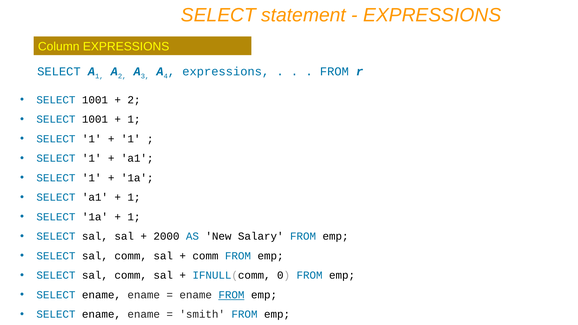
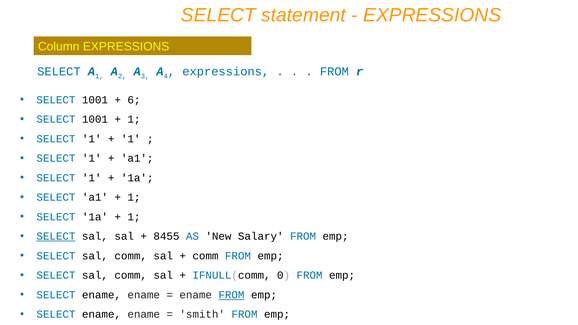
2 at (134, 100): 2 -> 6
SELECT at (56, 236) underline: none -> present
2000: 2000 -> 8455
